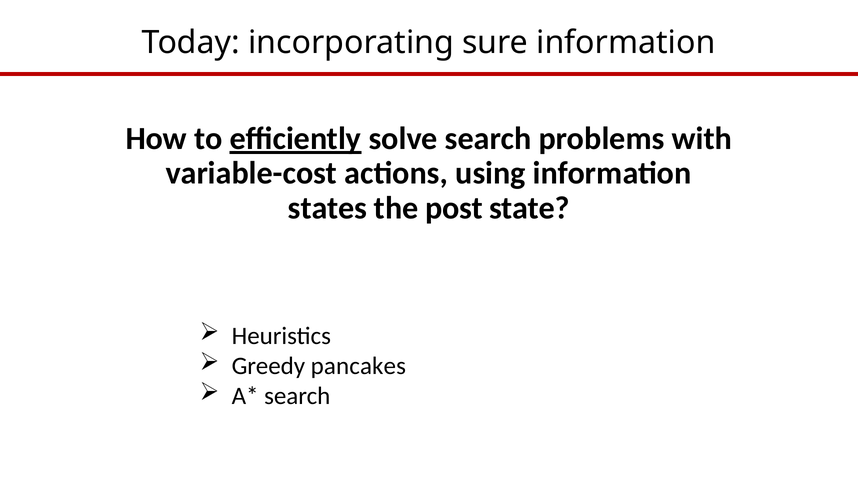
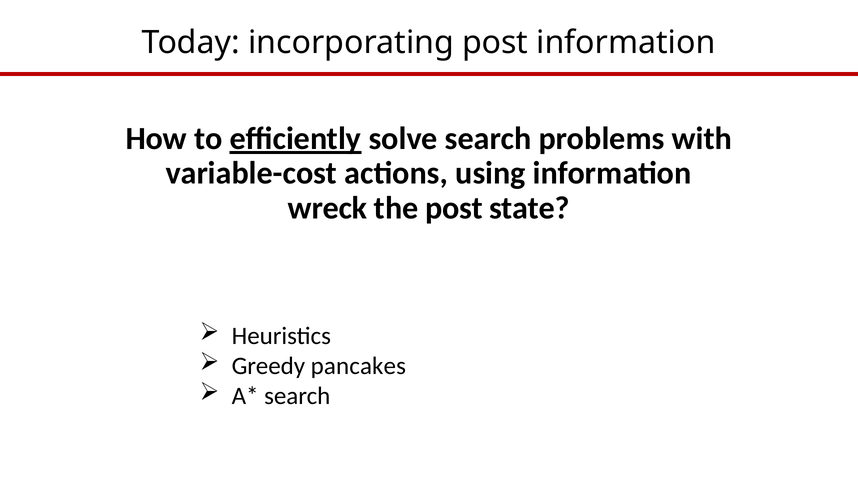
incorporating sure: sure -> post
states: states -> wreck
